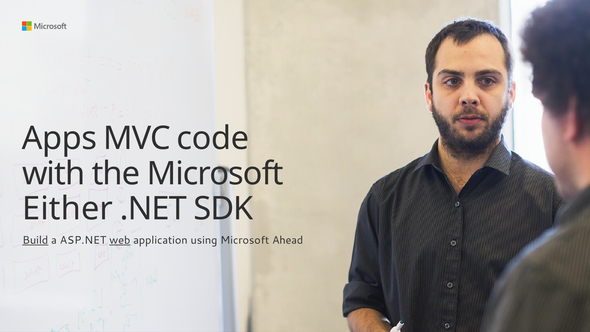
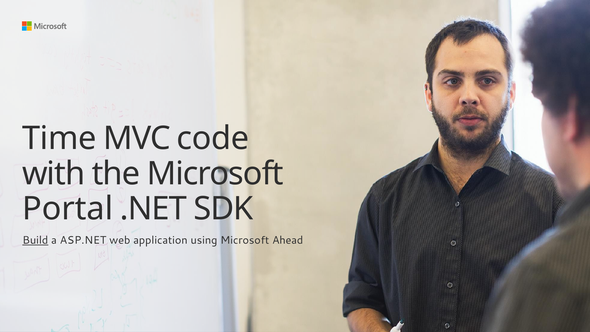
Apps: Apps -> Time
Either: Either -> Portal
web underline: present -> none
